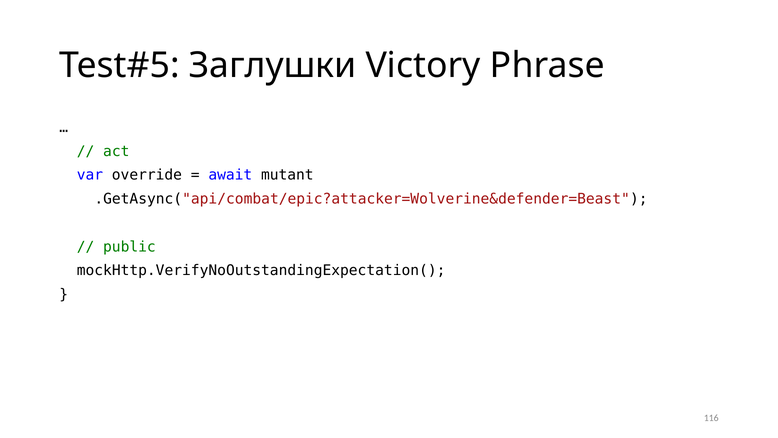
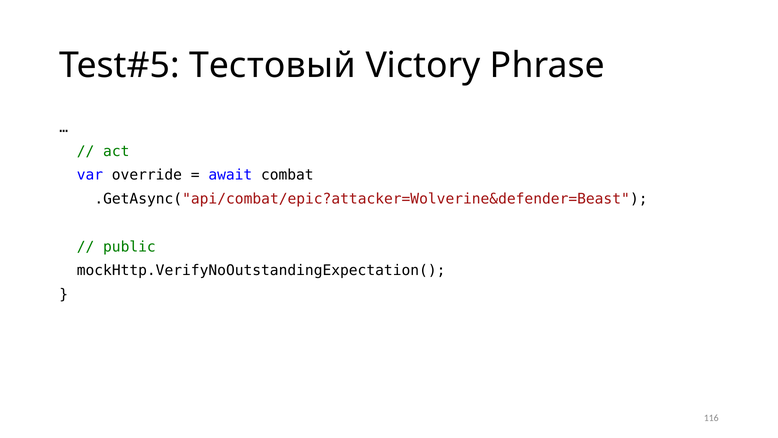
Заглушки: Заглушки -> Тестовый
mutant: mutant -> combat
